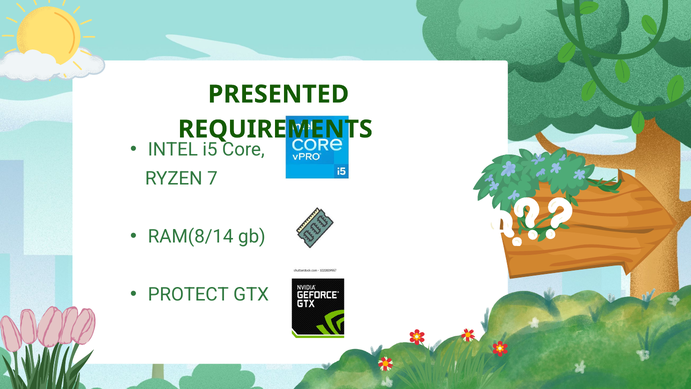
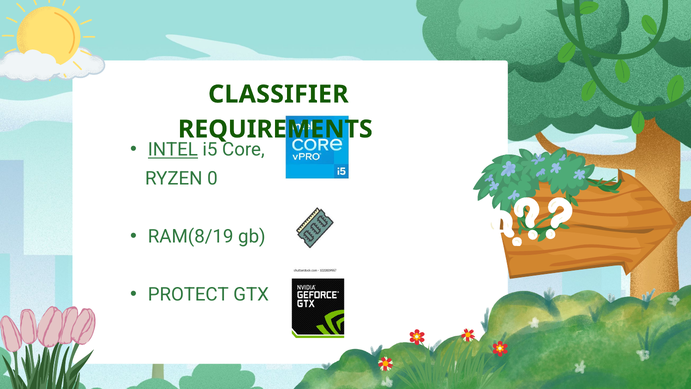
PRESENTED: PRESENTED -> CLASSIFIER
INTEL underline: none -> present
7: 7 -> 0
RAM(8/14: RAM(8/14 -> RAM(8/19
